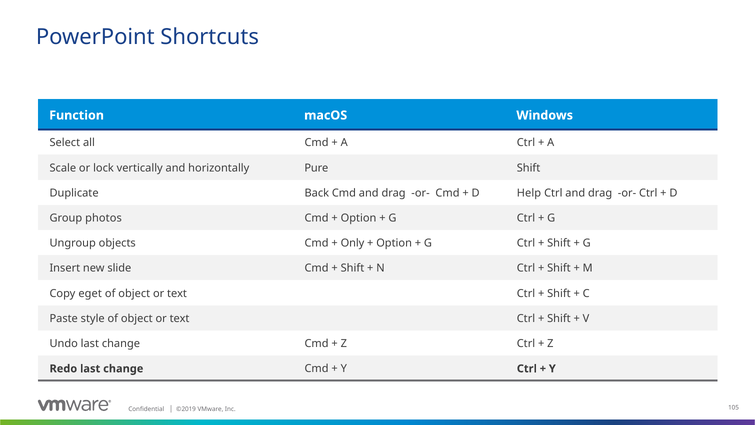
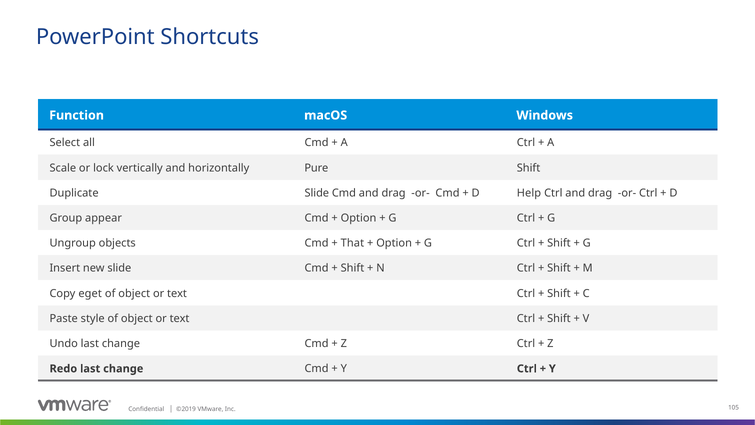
Duplicate Back: Back -> Slide
photos: photos -> appear
Only: Only -> That
